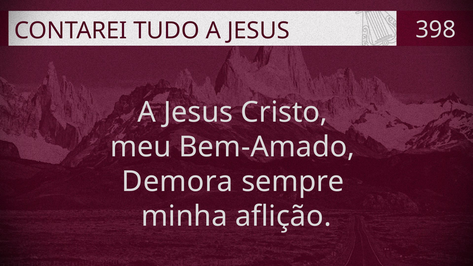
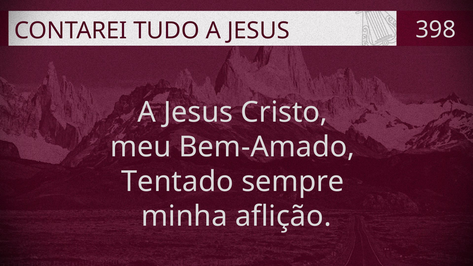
Demora: Demora -> Tentado
